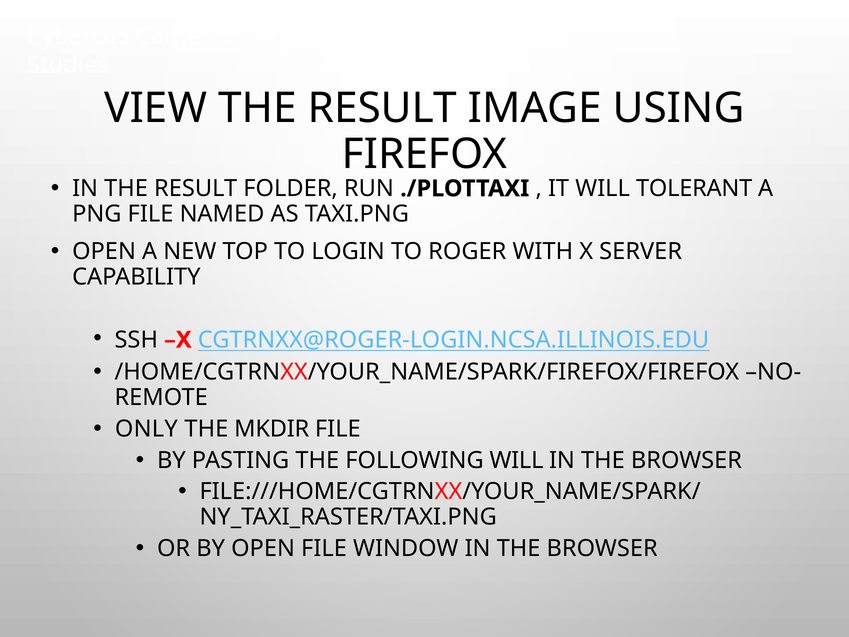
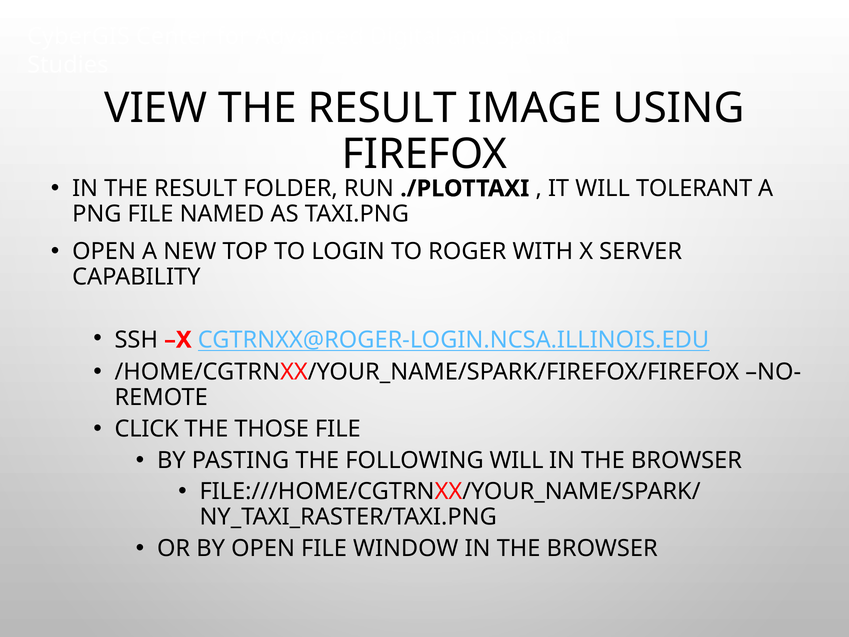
ONLY: ONLY -> CLICK
MKDIR: MKDIR -> THOSE
